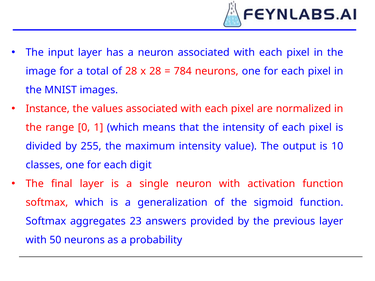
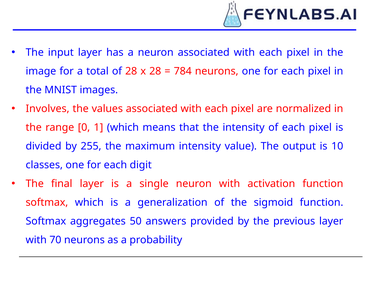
Instance: Instance -> Involves
23: 23 -> 50
50: 50 -> 70
